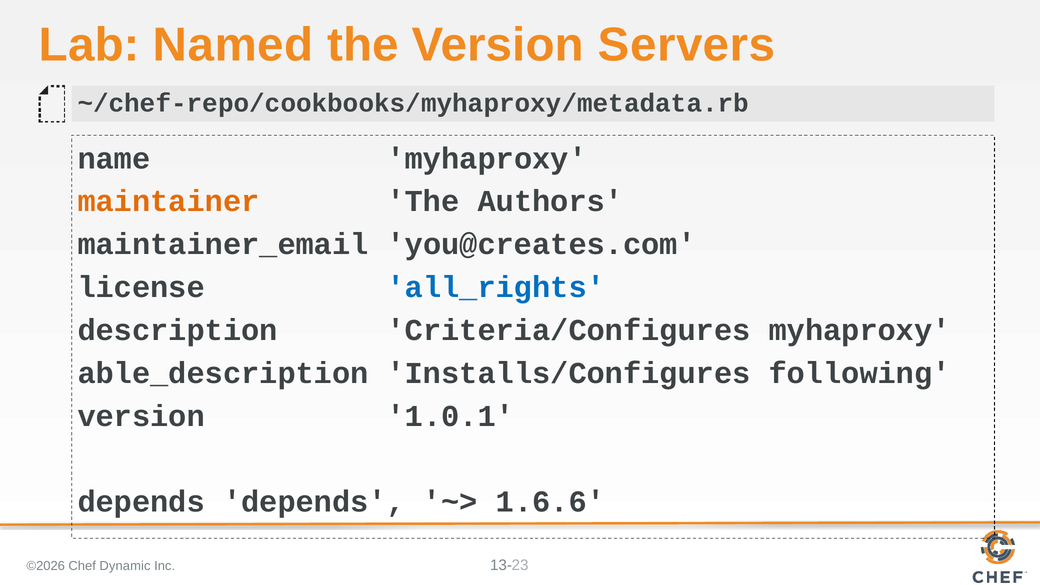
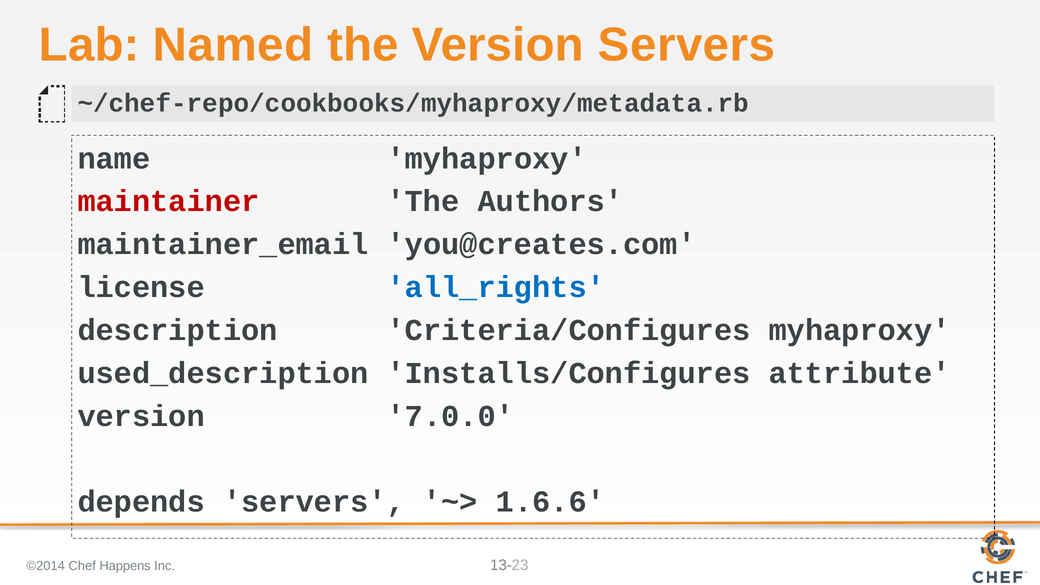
maintainer colour: orange -> red
able_description: able_description -> used_description
following: following -> attribute
1.0.1: 1.0.1 -> 7.0.0
depends depends: depends -> servers
©2026: ©2026 -> ©2014
Dynamic: Dynamic -> Happens
